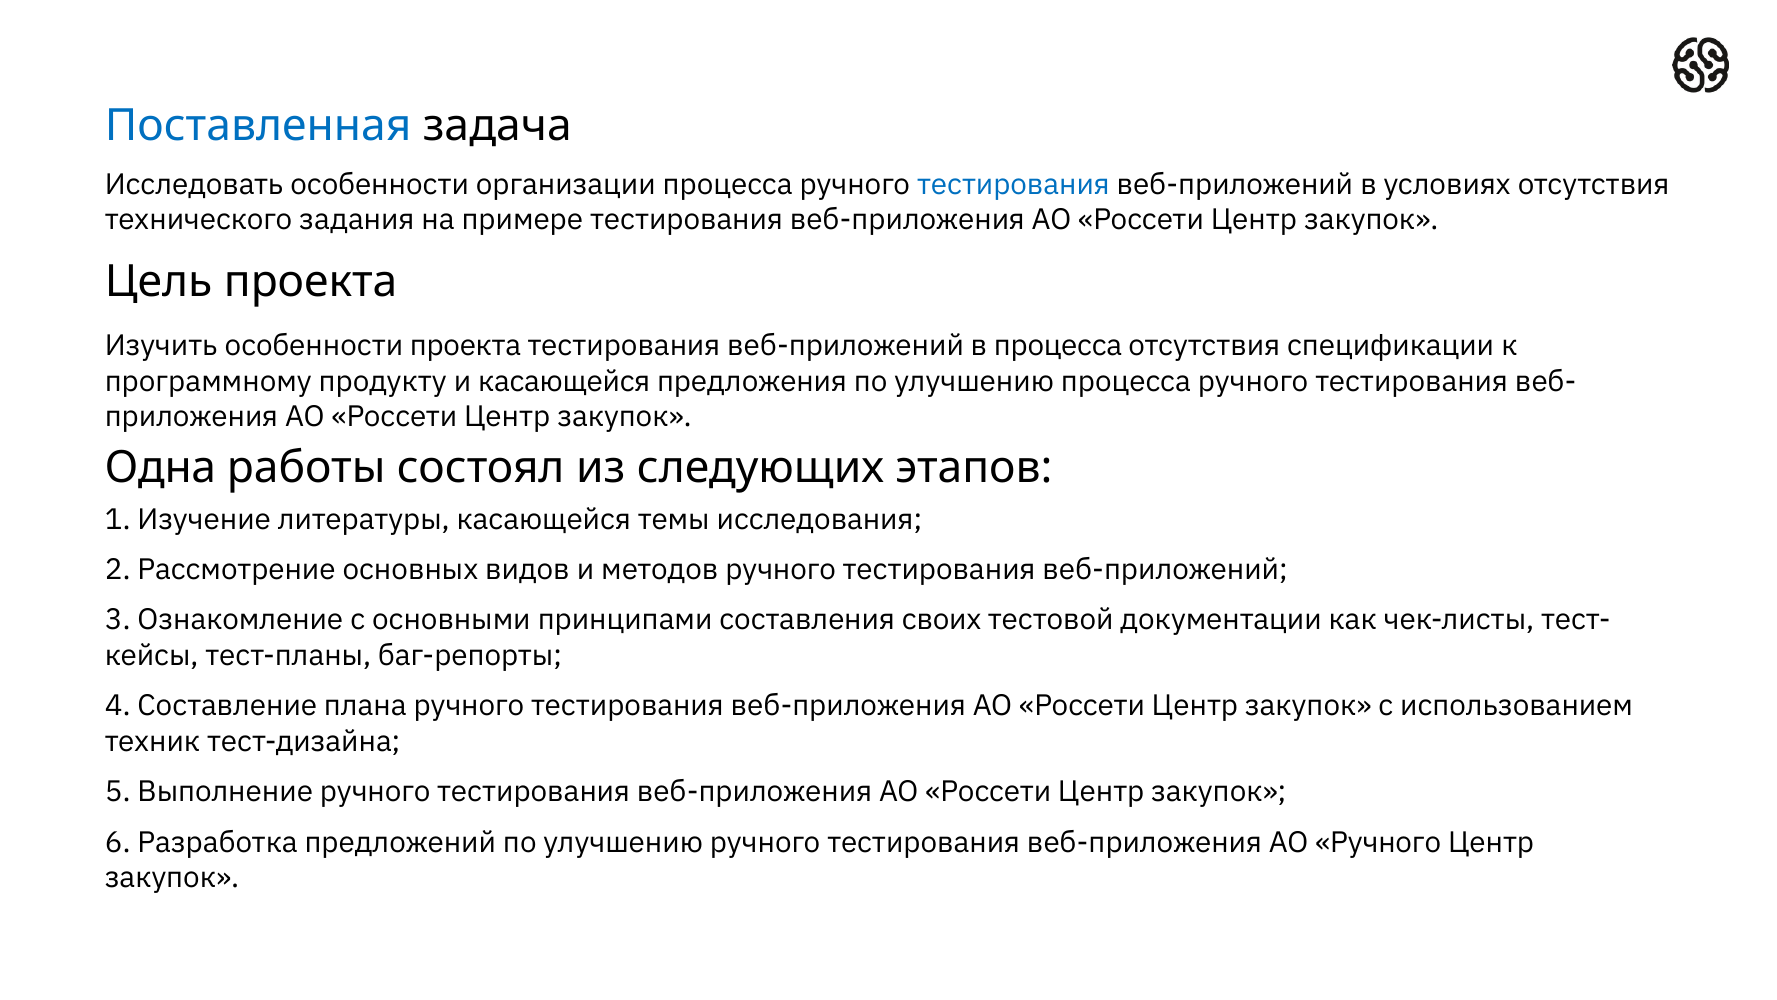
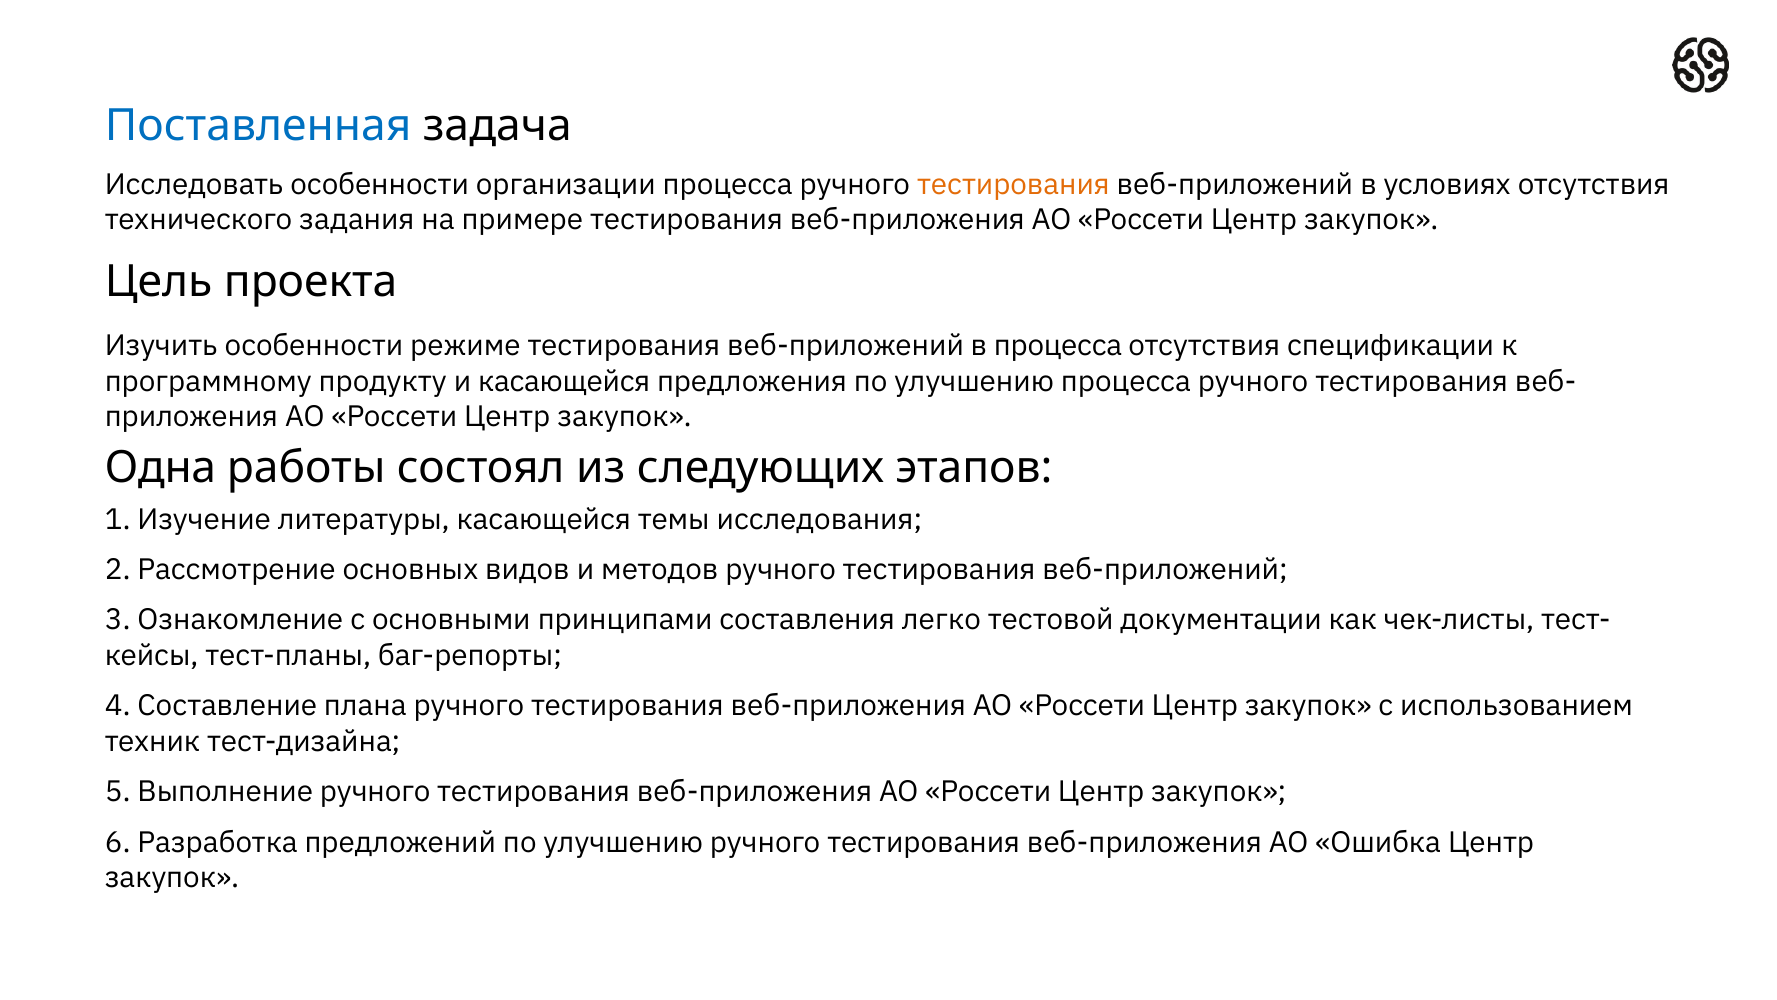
тестирования at (1013, 185) colour: blue -> orange
особенности проекта: проекта -> режиме
своих: своих -> легко
АО Ручного: Ручного -> Ошибка
